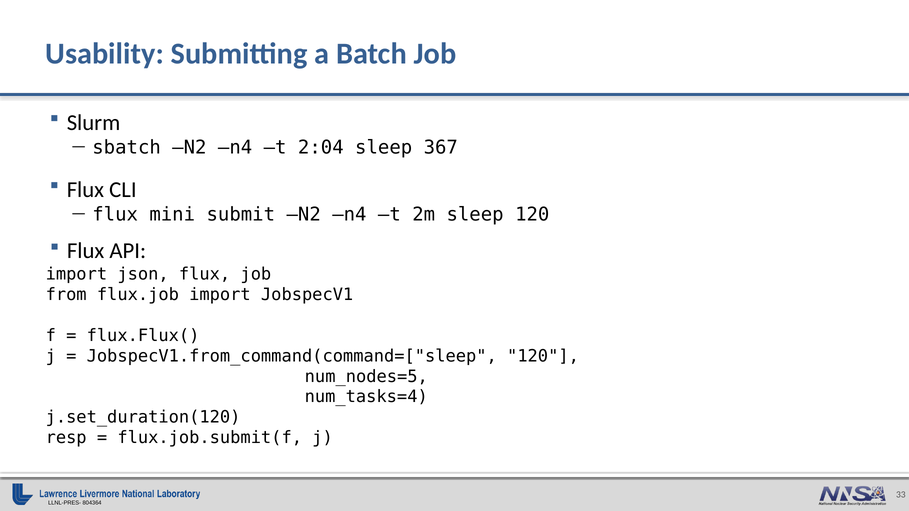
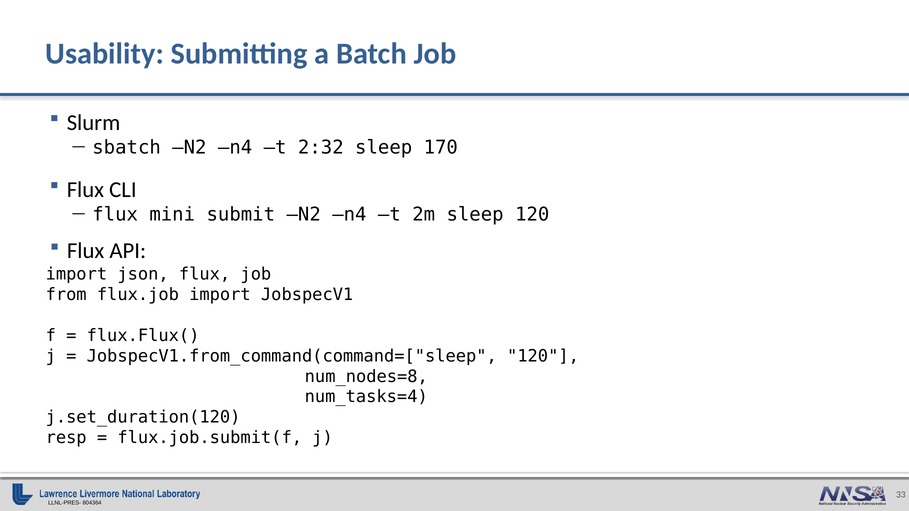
2:04: 2:04 -> 2:32
367: 367 -> 170
num_nodes=5: num_nodes=5 -> num_nodes=8
